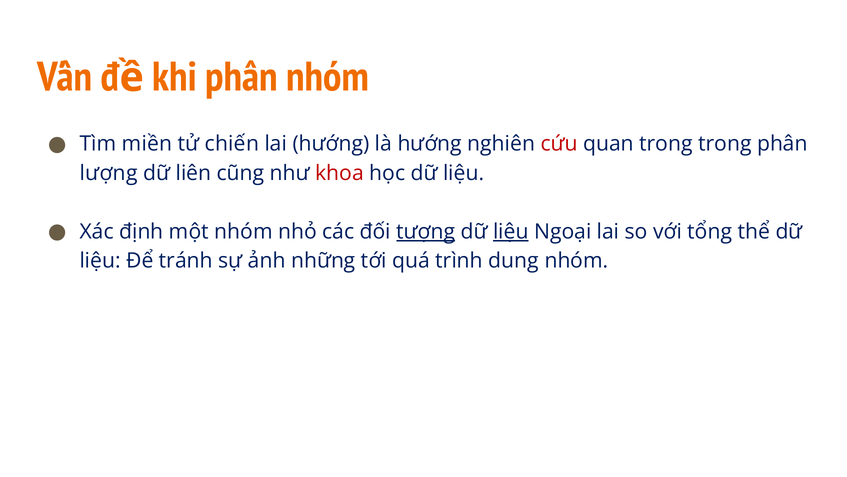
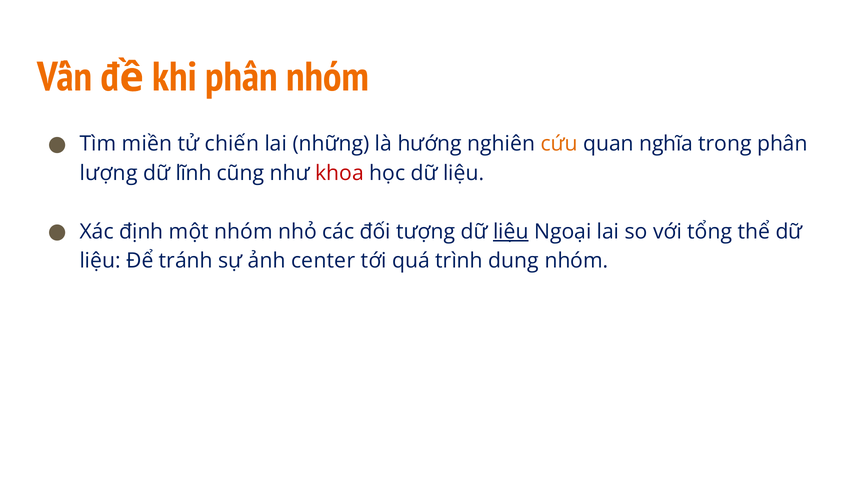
lai hướng: hướng -> những
cứu colour: red -> orange
quan trong: trong -> nghĩa
liên: liên -> lĩnh
tượng underline: present -> none
những: những -> center
